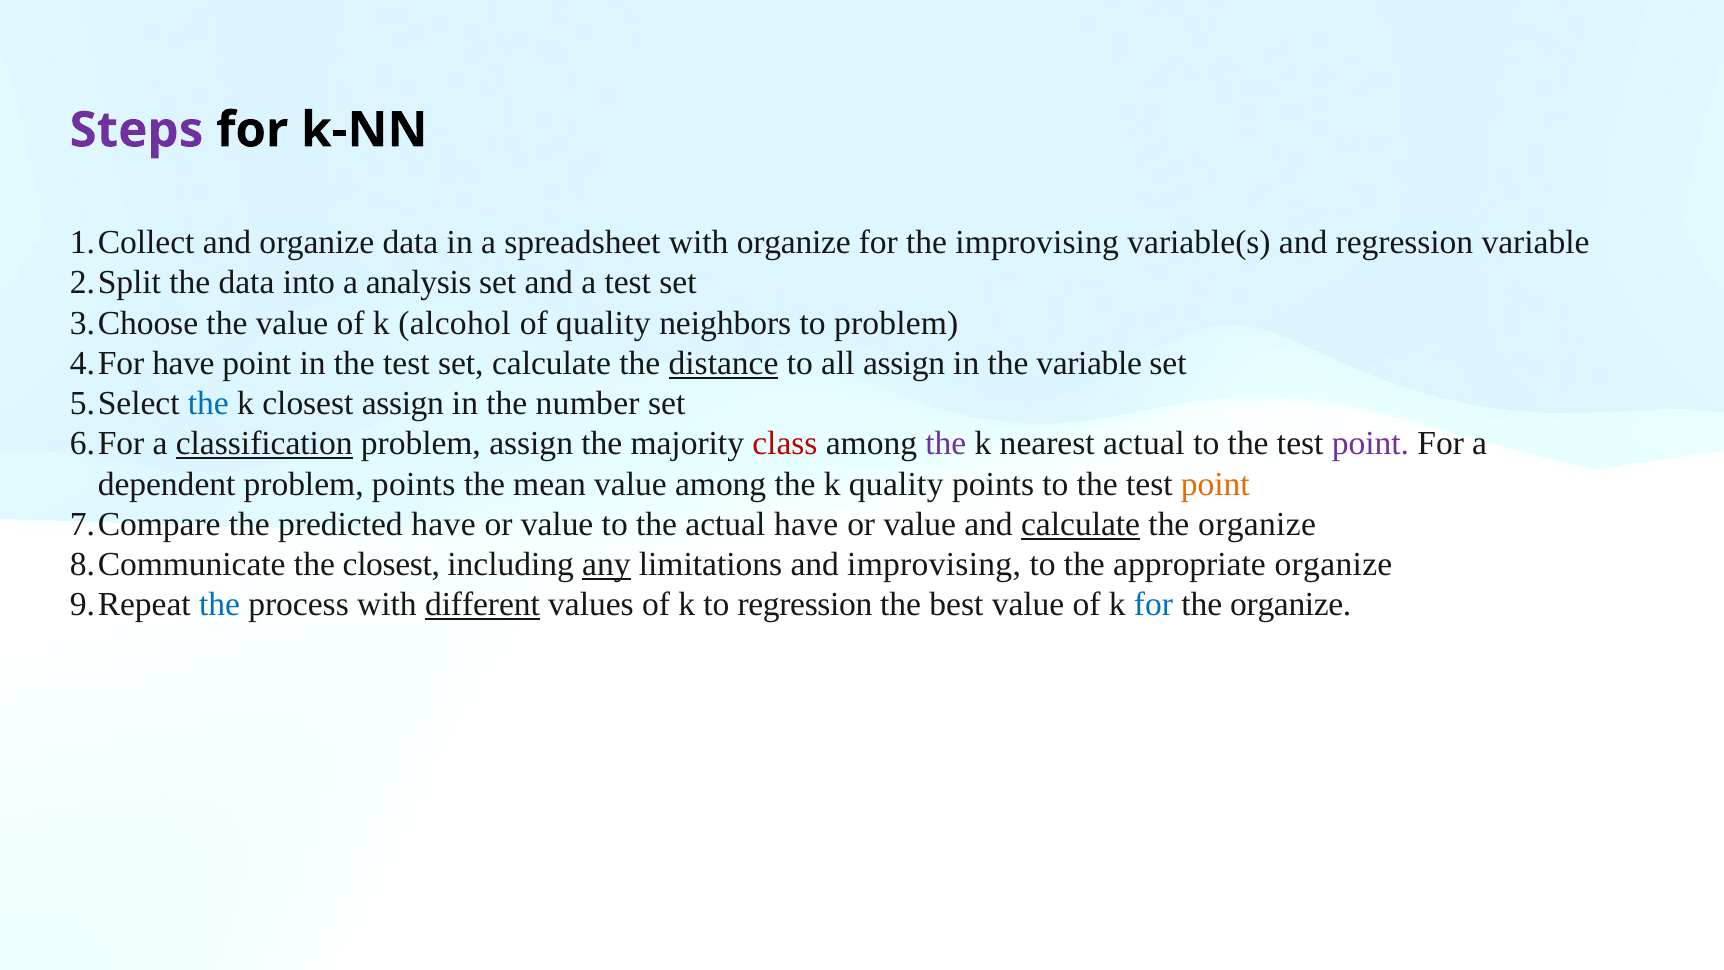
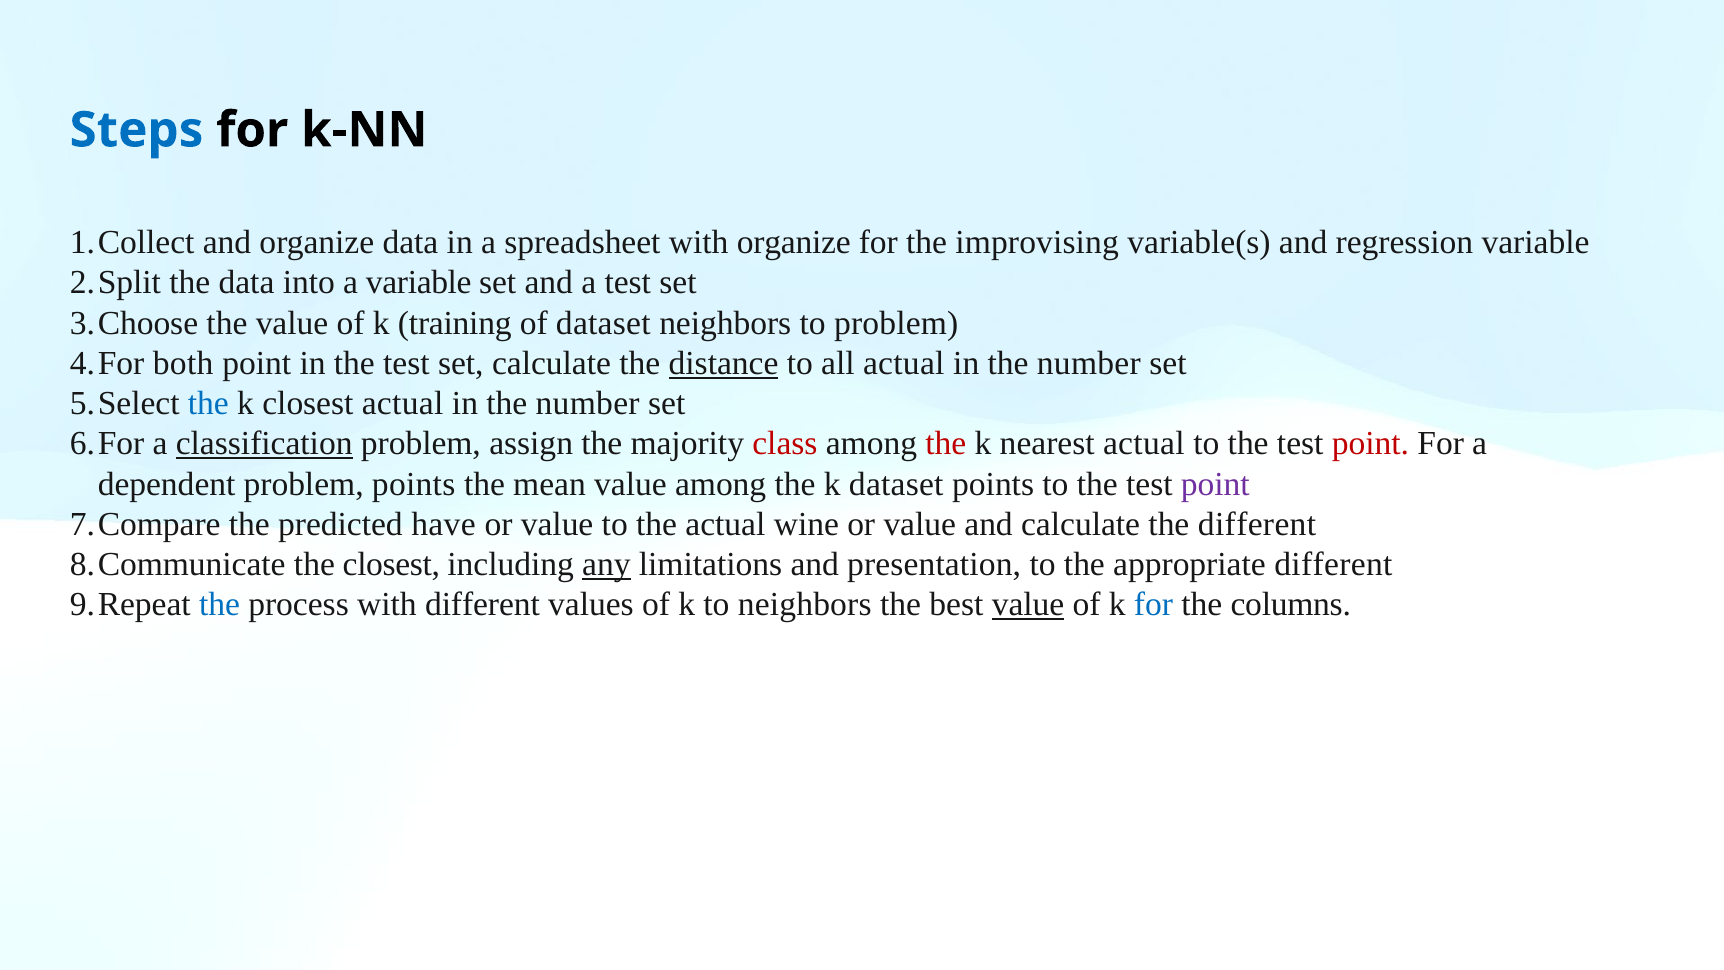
Steps colour: purple -> blue
a analysis: analysis -> variable
alcohol: alcohol -> training
of quality: quality -> dataset
have at (183, 363): have -> both
all assign: assign -> actual
variable at (1089, 363): variable -> number
closest assign: assign -> actual
the at (946, 444) colour: purple -> red
point at (1370, 444) colour: purple -> red
k quality: quality -> dataset
point at (1215, 484) colour: orange -> purple
actual have: have -> wine
calculate at (1081, 524) underline: present -> none
organize at (1257, 524): organize -> different
and improvising: improvising -> presentation
appropriate organize: organize -> different
different at (482, 605) underline: present -> none
to regression: regression -> neighbors
value at (1028, 605) underline: none -> present
organize at (1291, 605): organize -> columns
